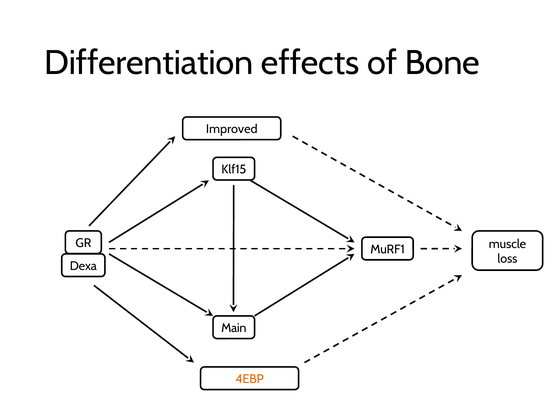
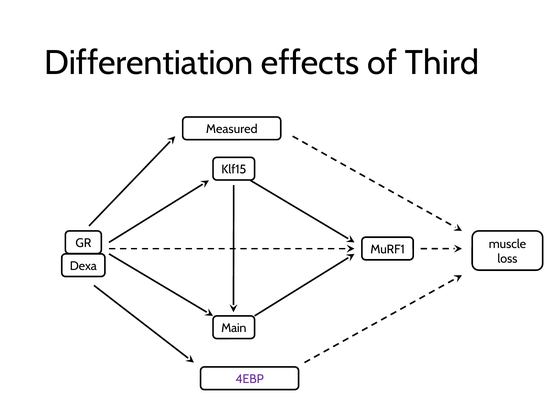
Bone: Bone -> Third
Improved: Improved -> Measured
4EBP colour: orange -> purple
